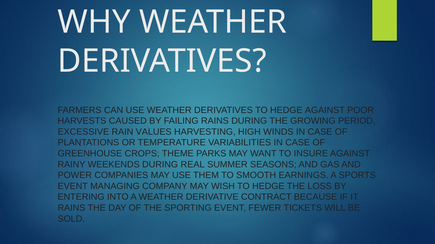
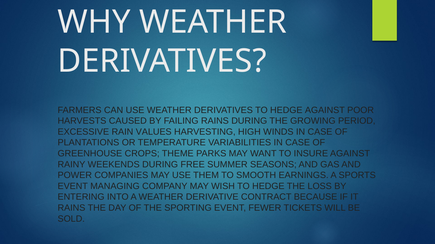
REAL: REAL -> FREE
